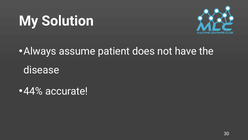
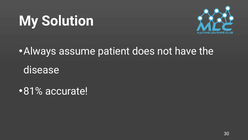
44%: 44% -> 81%
